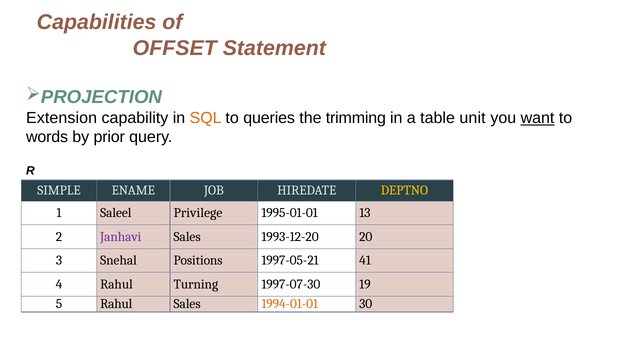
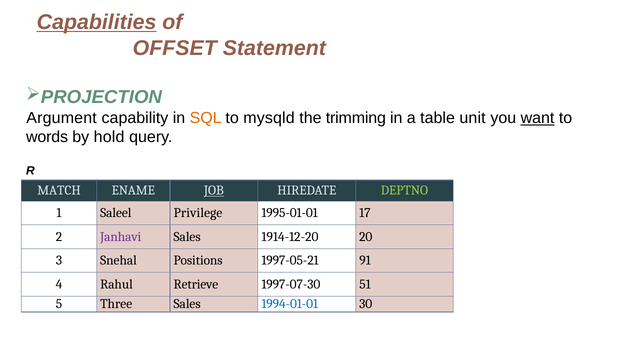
Capabilities underline: none -> present
Extension: Extension -> Argument
queries: queries -> mysqld
prior: prior -> hold
SIMPLE: SIMPLE -> MATCH
JOB underline: none -> present
DEPTNO colour: yellow -> light green
13: 13 -> 17
1993-12-20: 1993-12-20 -> 1914-12-20
41: 41 -> 91
Turning: Turning -> Retrieve
19: 19 -> 51
5 Rahul: Rahul -> Three
1994-01-01 colour: orange -> blue
